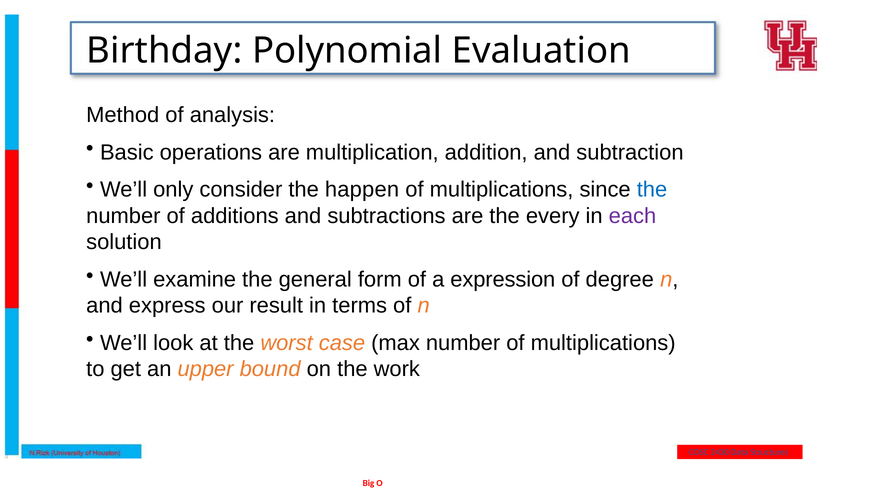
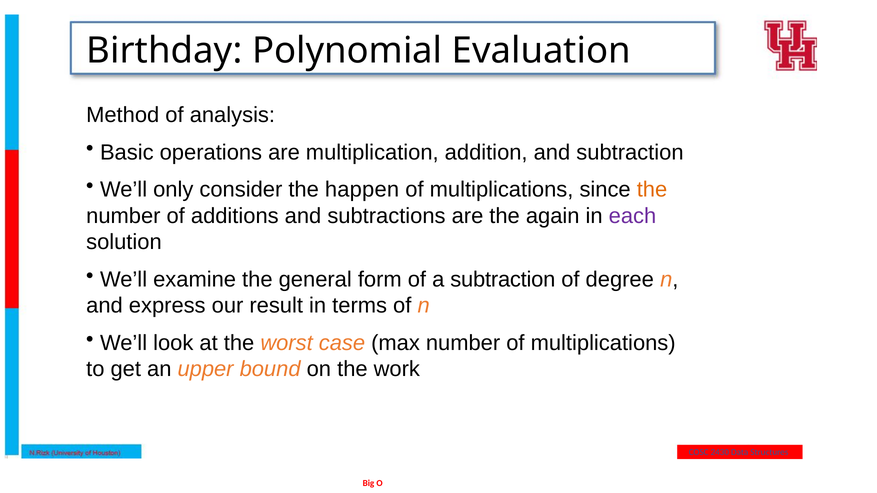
the at (652, 190) colour: blue -> orange
every: every -> again
a expression: expression -> subtraction
